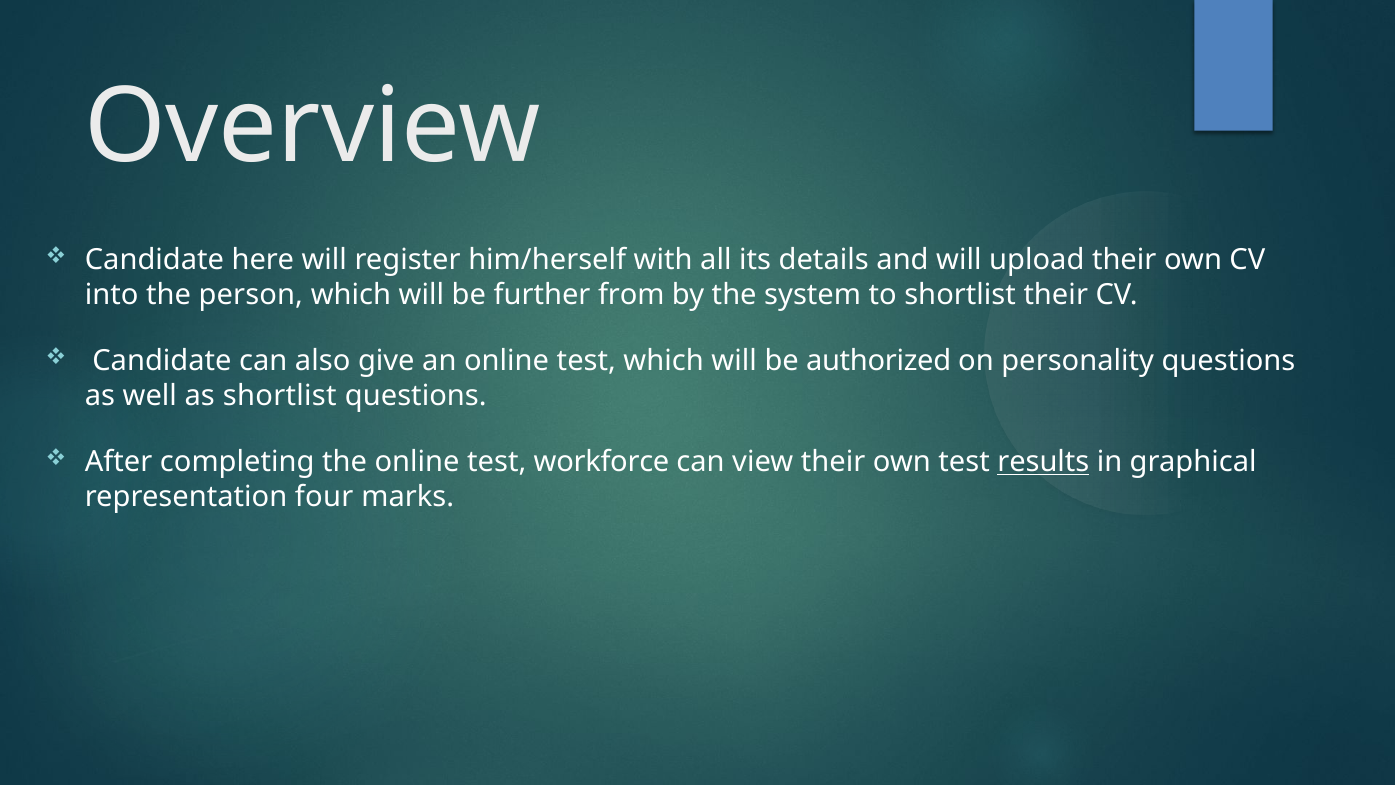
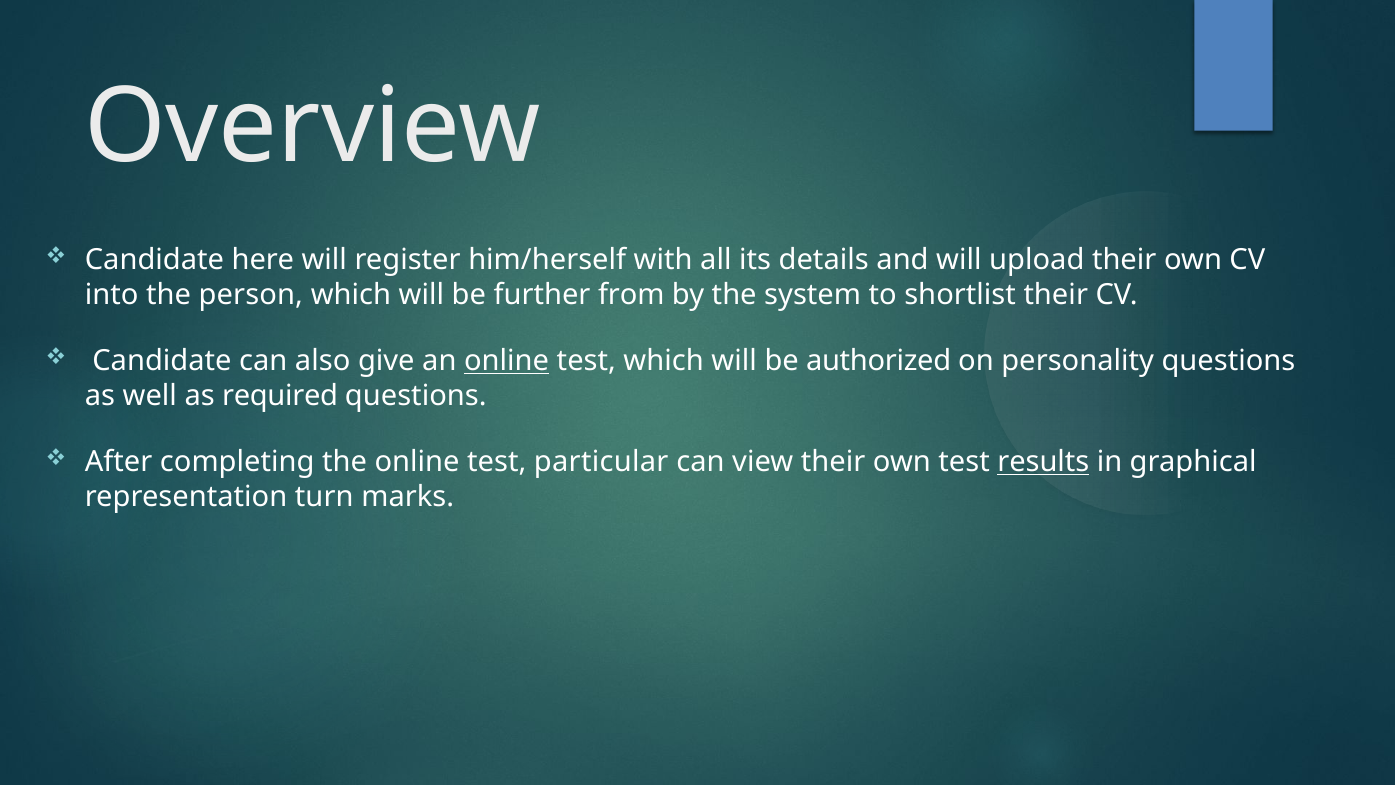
online at (507, 361) underline: none -> present
as shortlist: shortlist -> required
workforce: workforce -> particular
four: four -> turn
